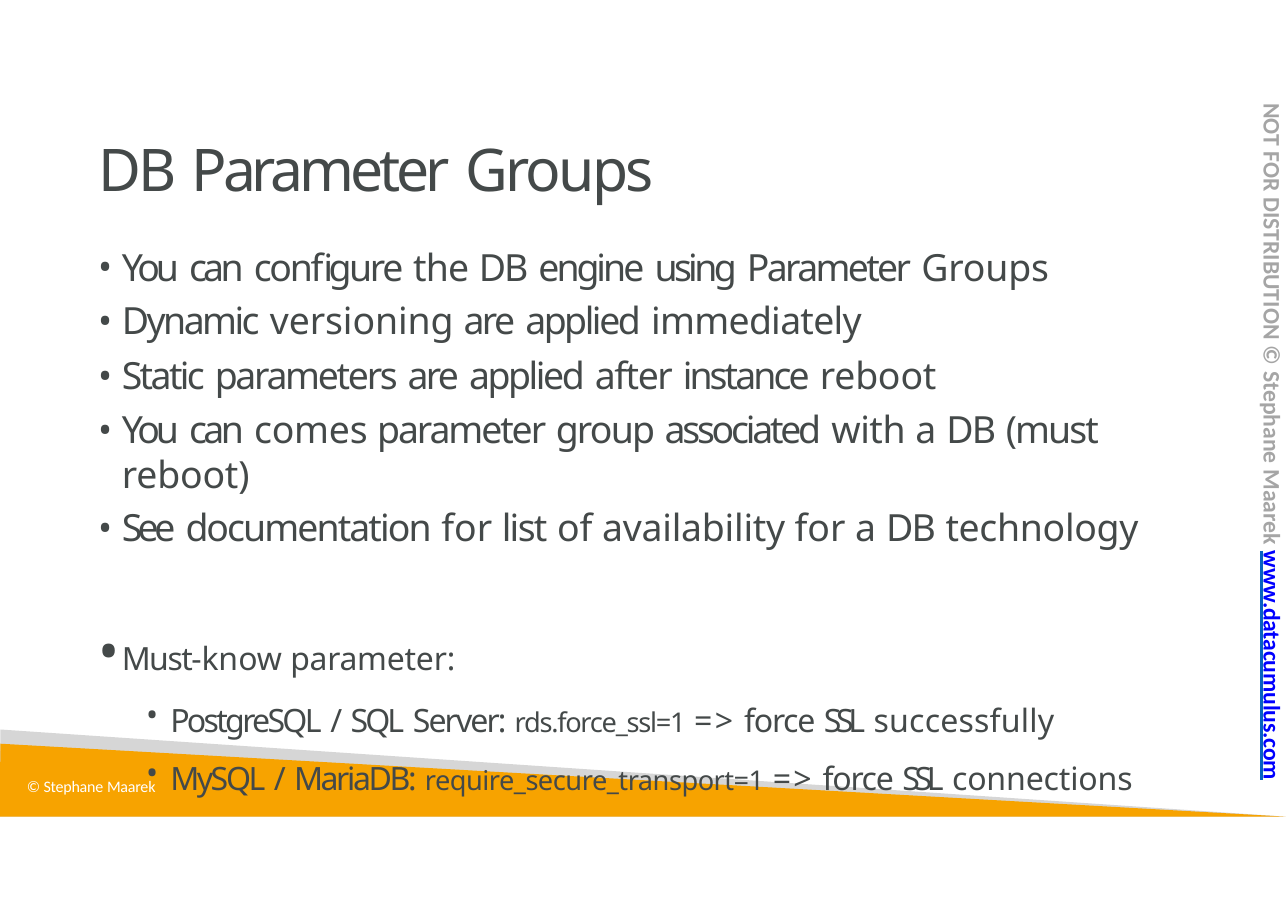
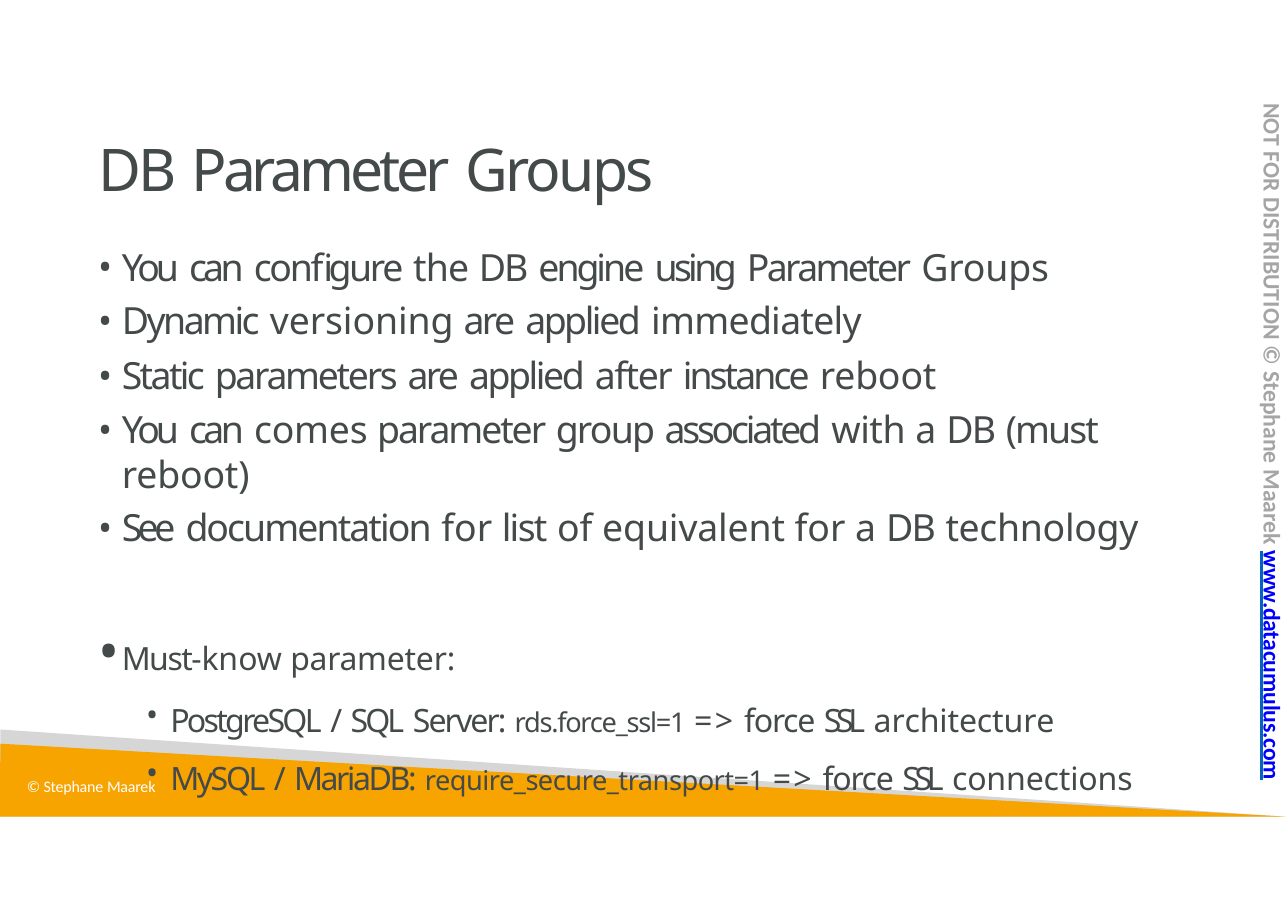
availability: availability -> equivalent
successfully: successfully -> architecture
